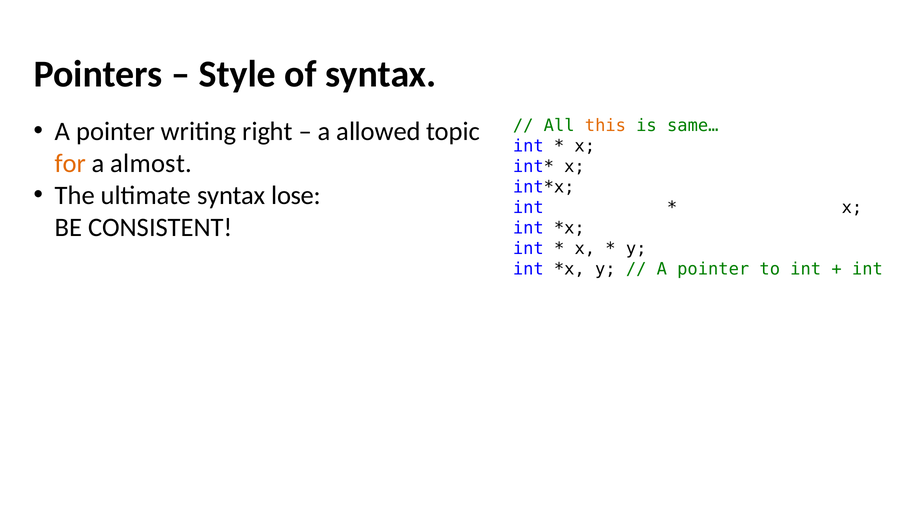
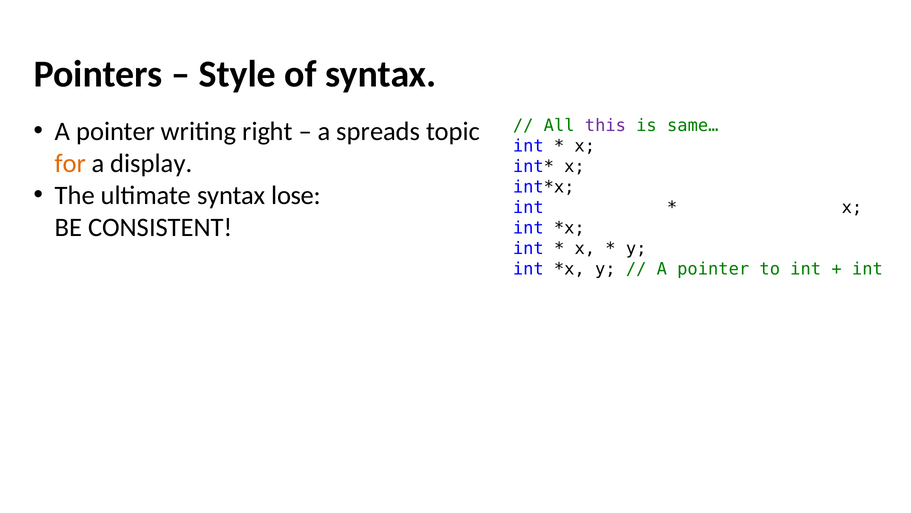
allowed: allowed -> spreads
this colour: orange -> purple
almost: almost -> display
